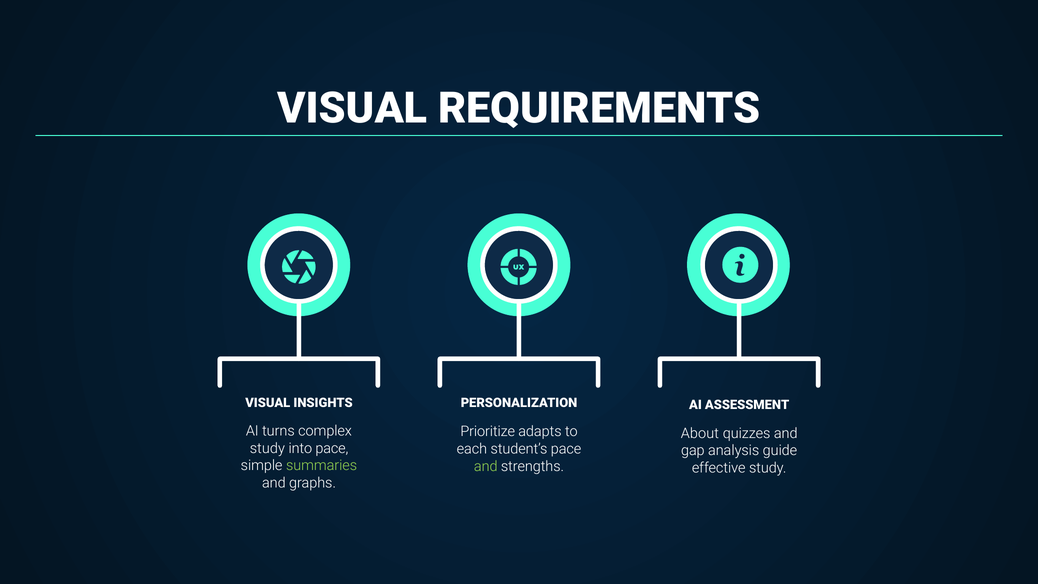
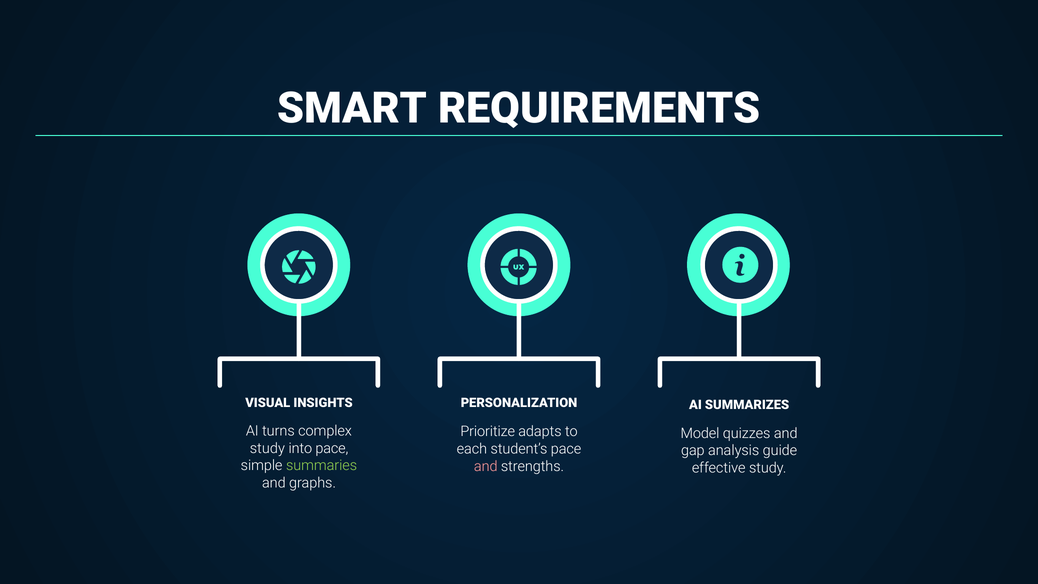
VISUAL at (352, 109): VISUAL -> SMART
ASSESSMENT: ASSESSMENT -> SUMMARIZES
About: About -> Model
and at (486, 466) colour: light green -> pink
